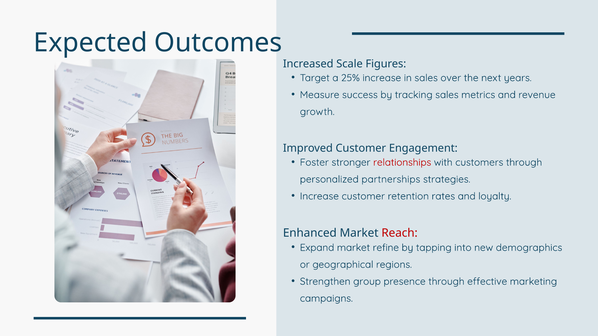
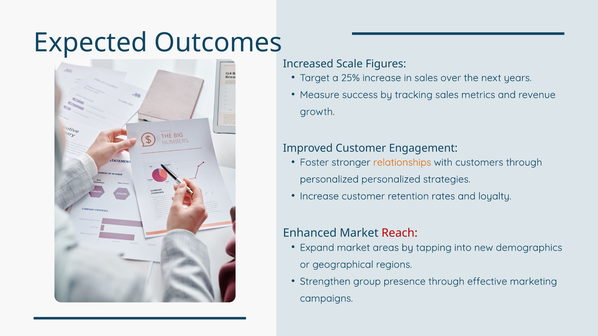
relationships colour: red -> orange
personalized partnerships: partnerships -> personalized
refine: refine -> areas
